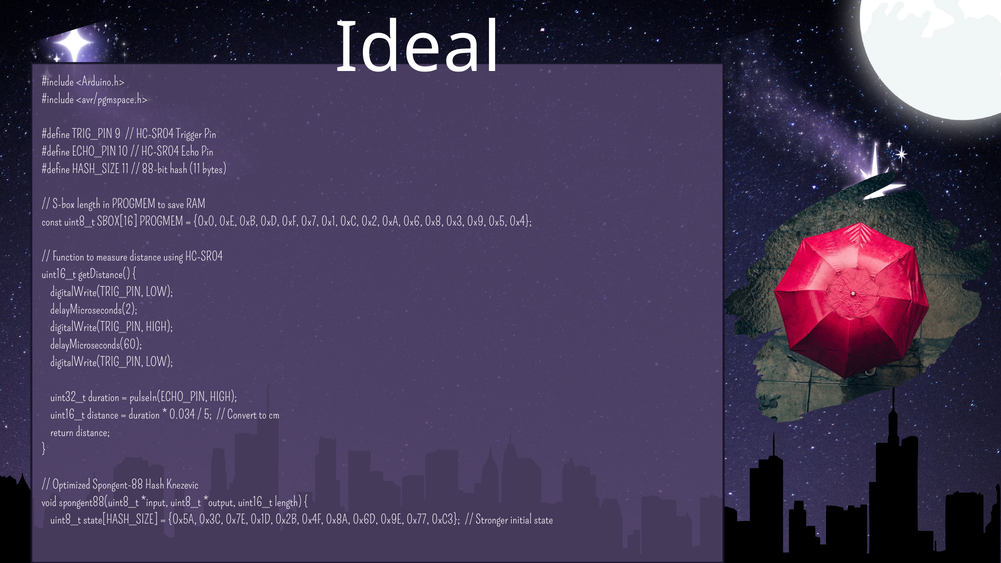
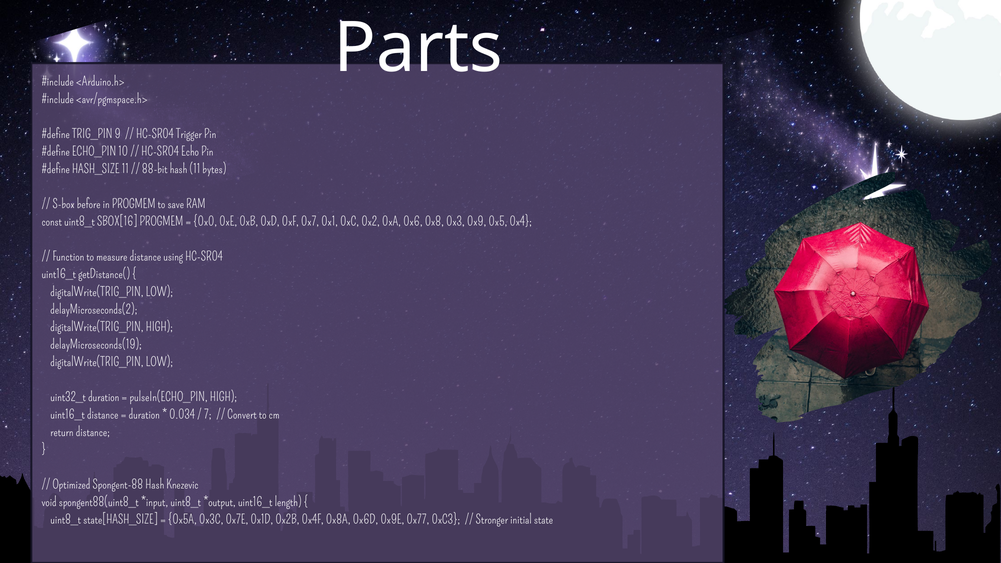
Ideal: Ideal -> Parts
S-box length: length -> before
delayMicroseconds(60: delayMicroseconds(60 -> delayMicroseconds(19
5: 5 -> 7
